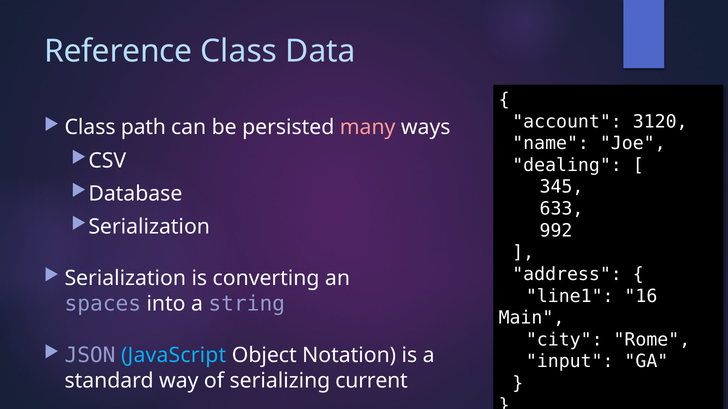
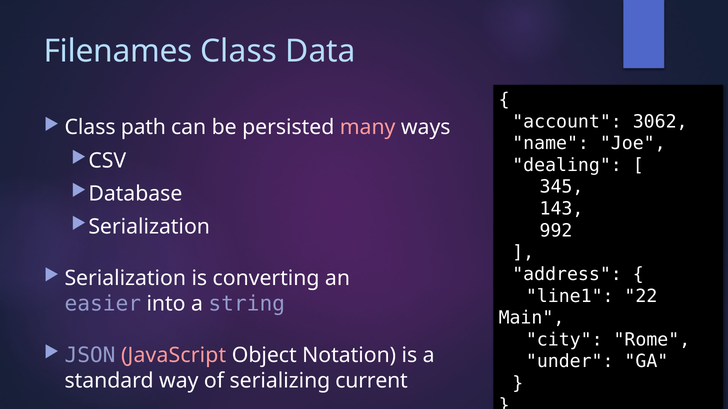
Reference: Reference -> Filenames
3120: 3120 -> 3062
633: 633 -> 143
16: 16 -> 22
spaces: spaces -> easier
JavaScript colour: light blue -> pink
input: input -> under
